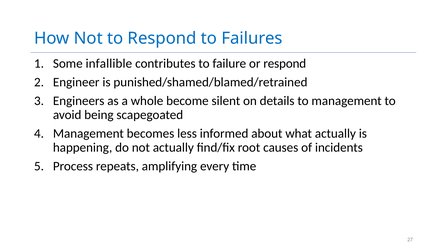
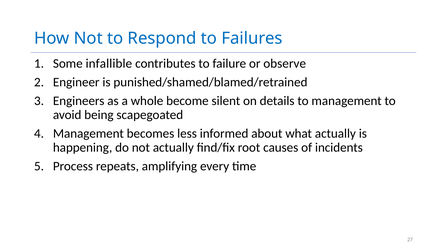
or respond: respond -> observe
